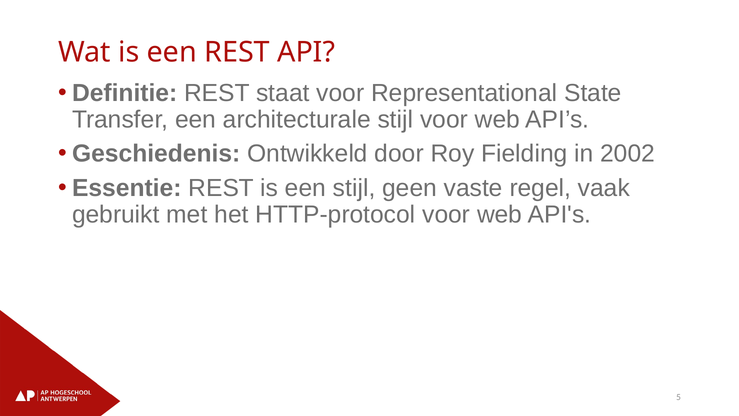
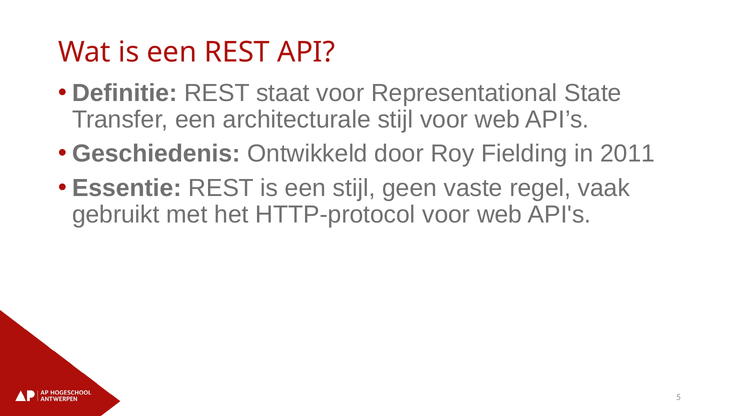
2002: 2002 -> 2011
